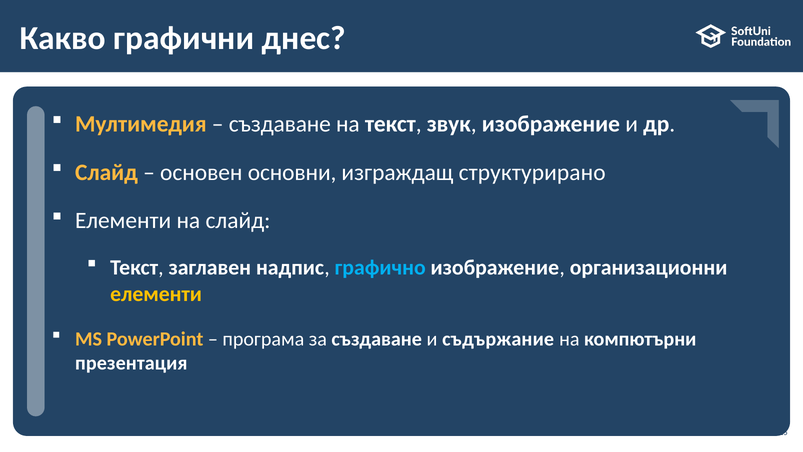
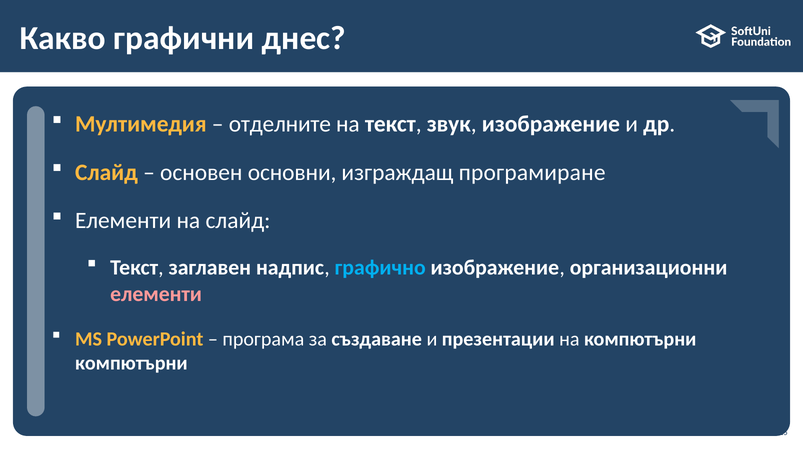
създаване at (280, 124): създаване -> отделните
структурирано: структурирано -> програмиране
елементи at (156, 294) colour: yellow -> pink
съдържание: съдържание -> презентации
презентация at (131, 363): презентация -> компютърни
